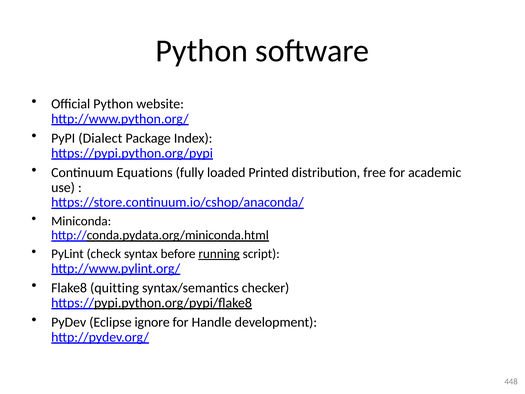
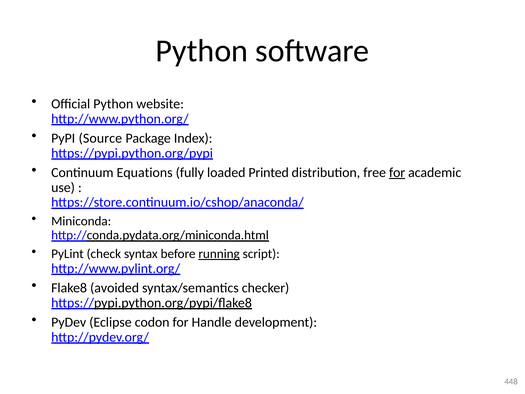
Dialect: Dialect -> Source
for at (397, 172) underline: none -> present
quitting: quitting -> avoided
ignore: ignore -> codon
